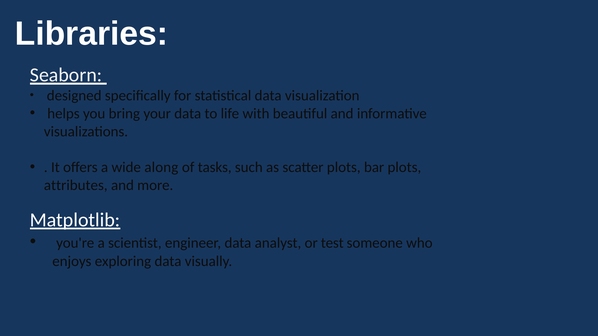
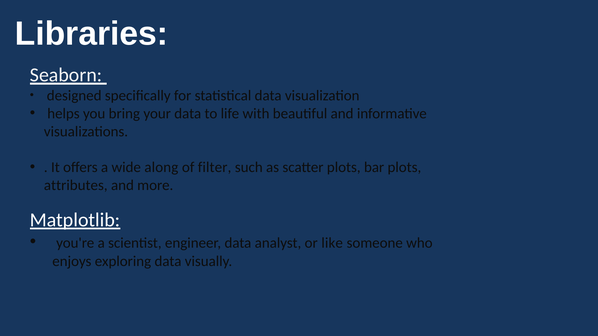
tasks: tasks -> filter
test: test -> like
